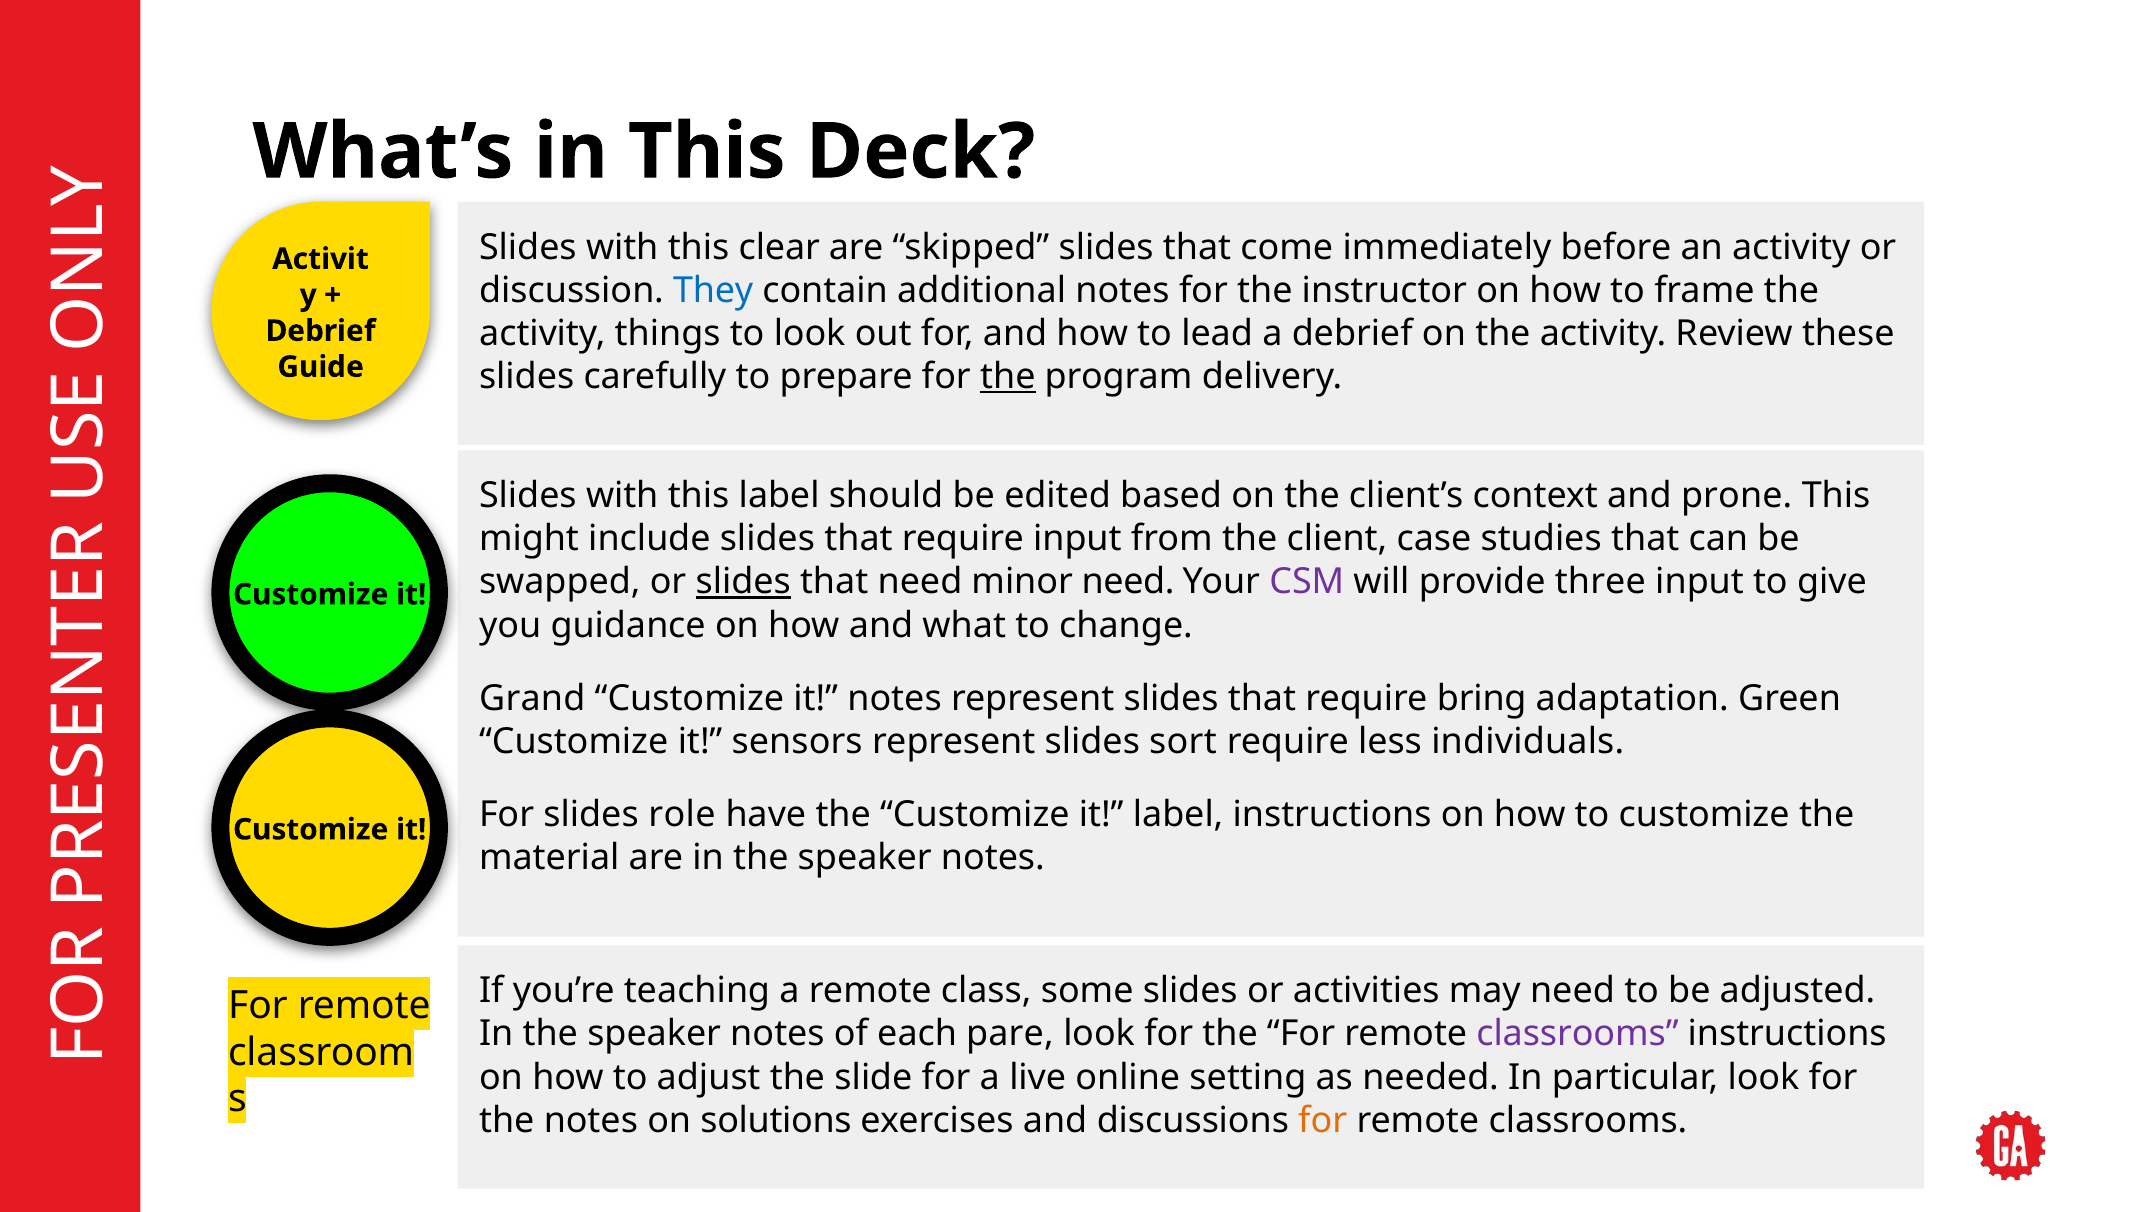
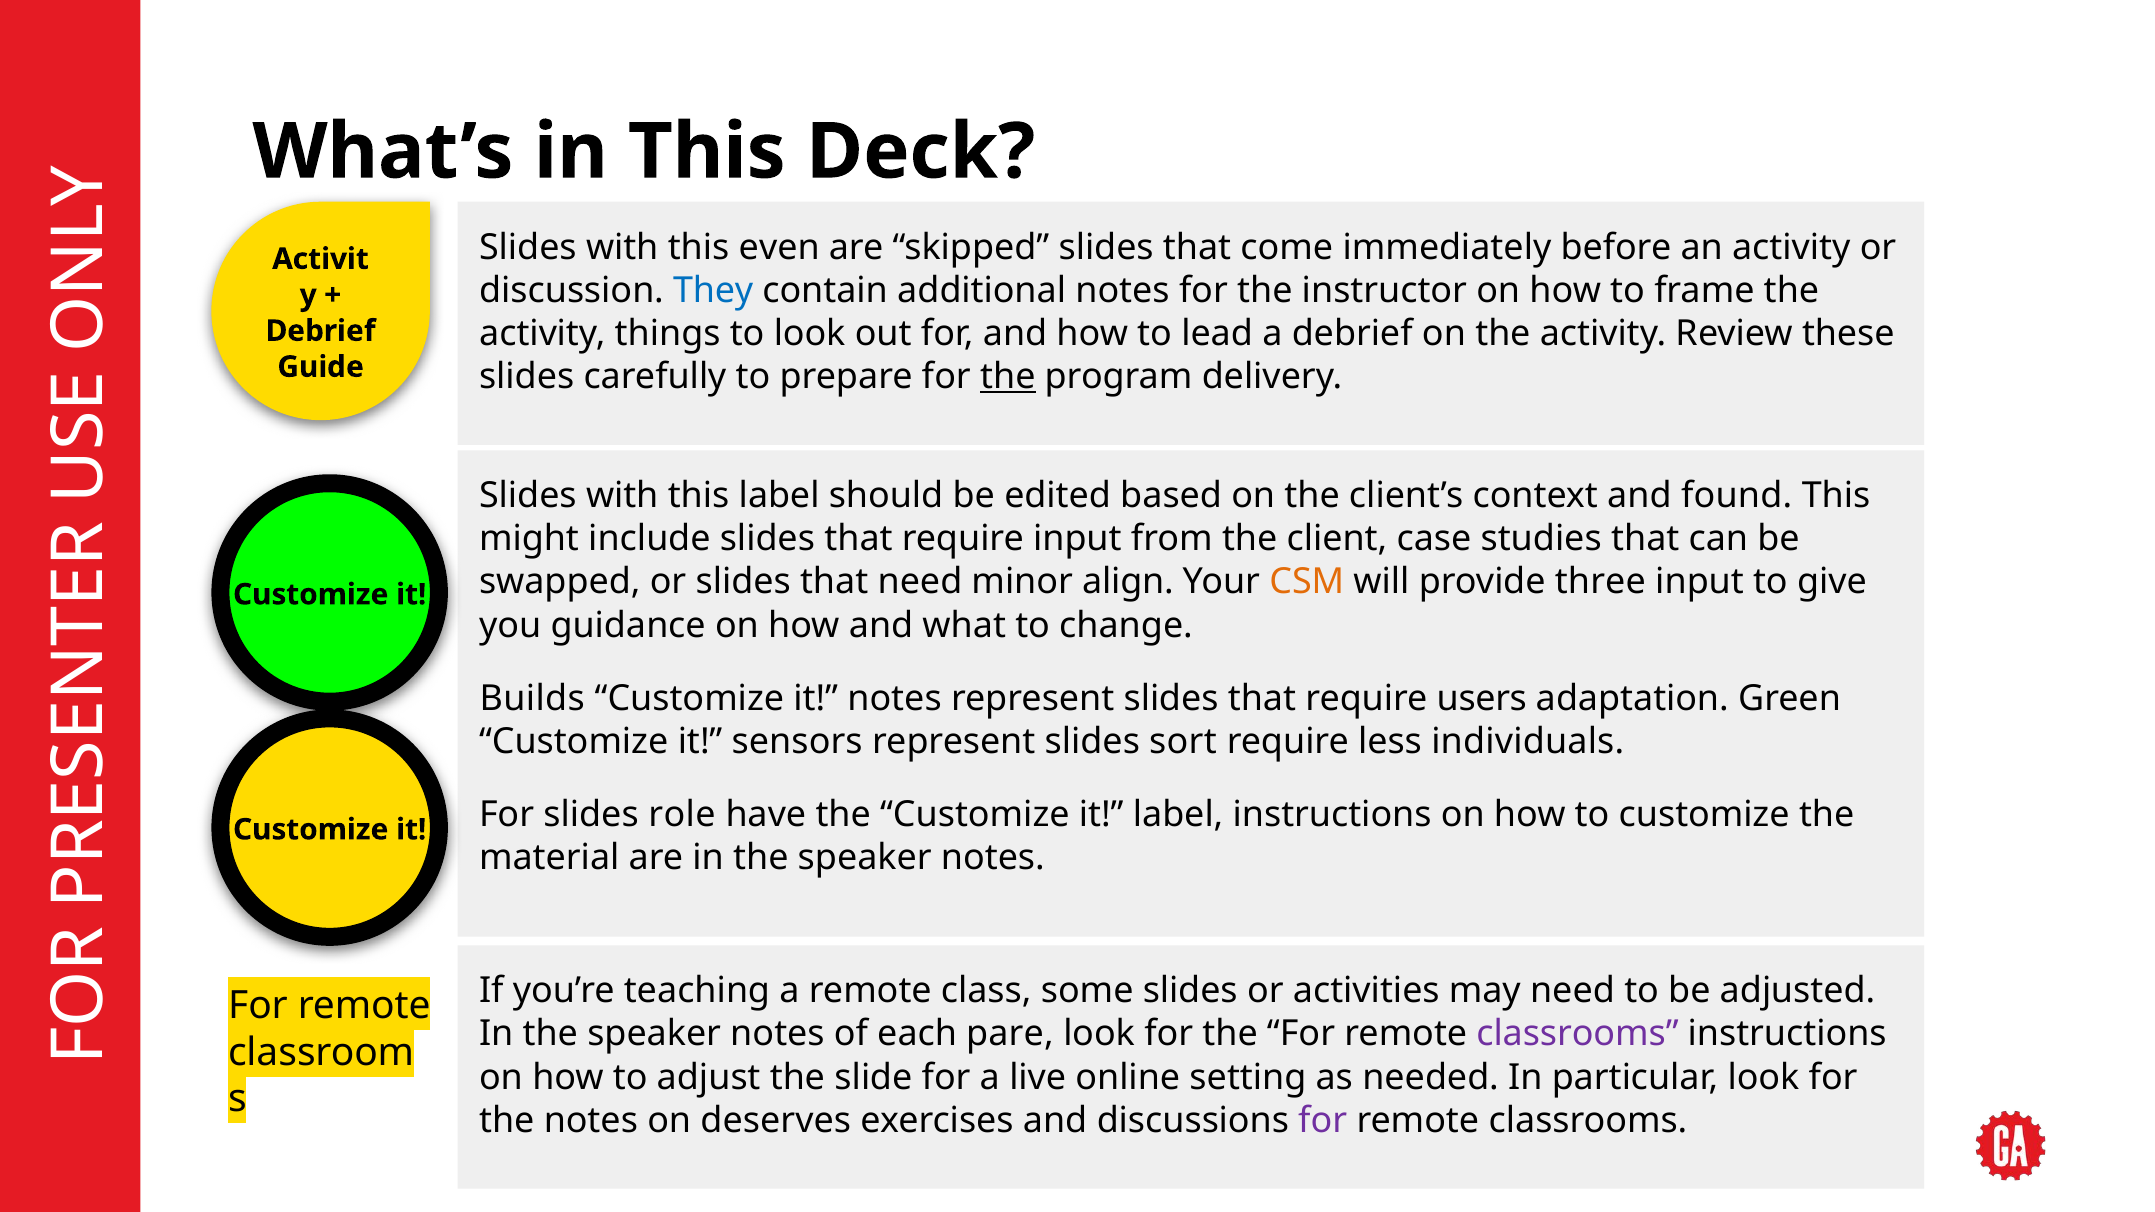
clear: clear -> even
prone: prone -> found
slides at (743, 582) underline: present -> none
minor need: need -> align
CSM colour: purple -> orange
Grand: Grand -> Builds
bring: bring -> users
solutions: solutions -> deserves
for at (1323, 1120) colour: orange -> purple
